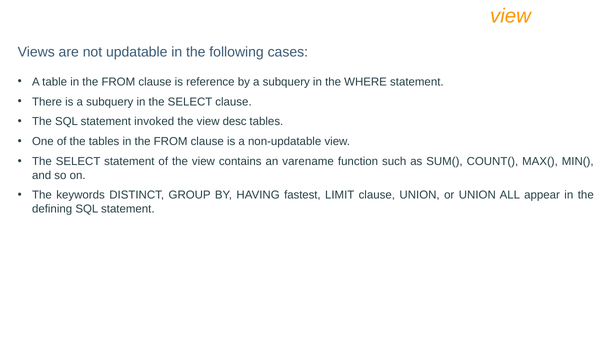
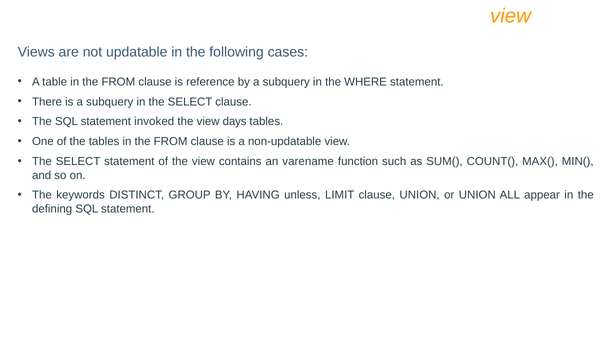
desc: desc -> days
fastest: fastest -> unless
